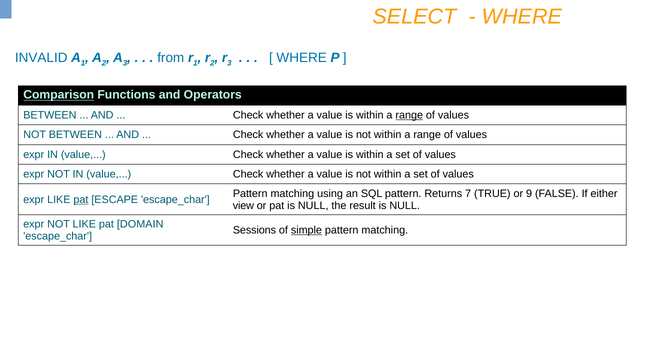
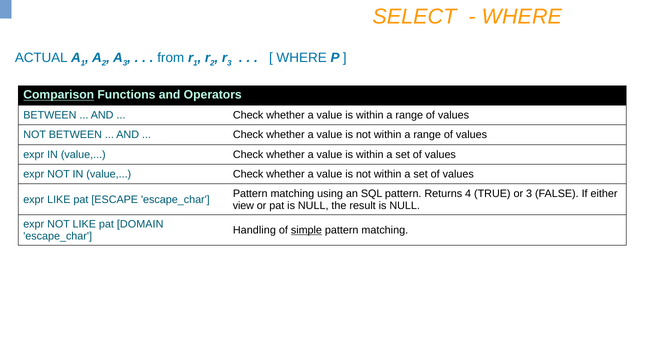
INVALID: INVALID -> ACTUAL
range at (409, 115) underline: present -> none
7: 7 -> 4
or 9: 9 -> 3
pat at (81, 200) underline: present -> none
Sessions: Sessions -> Handling
